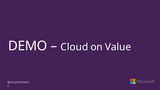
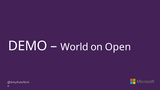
Cloud: Cloud -> World
Value: Value -> Open
